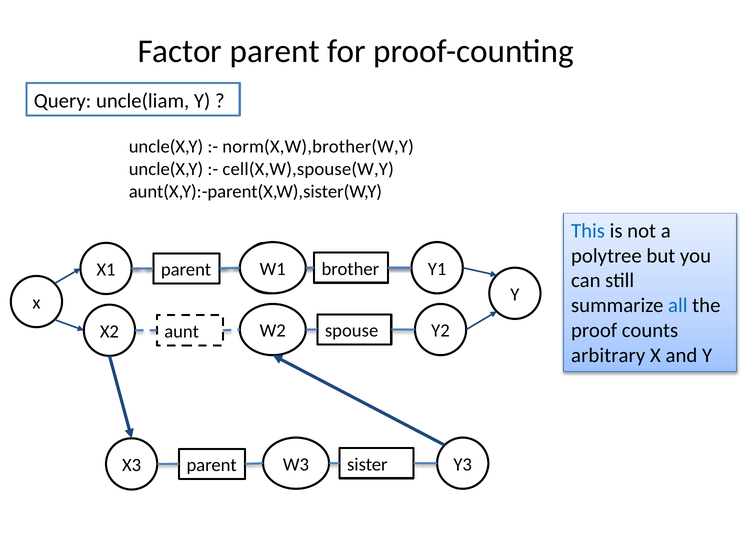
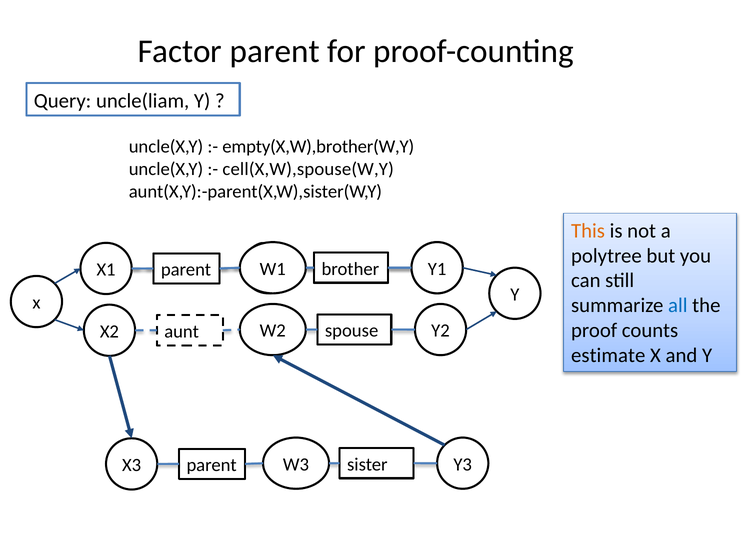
norm(X,W),brother(W,Y: norm(X,W),brother(W,Y -> empty(X,W),brother(W,Y
This colour: blue -> orange
arbitrary: arbitrary -> estimate
